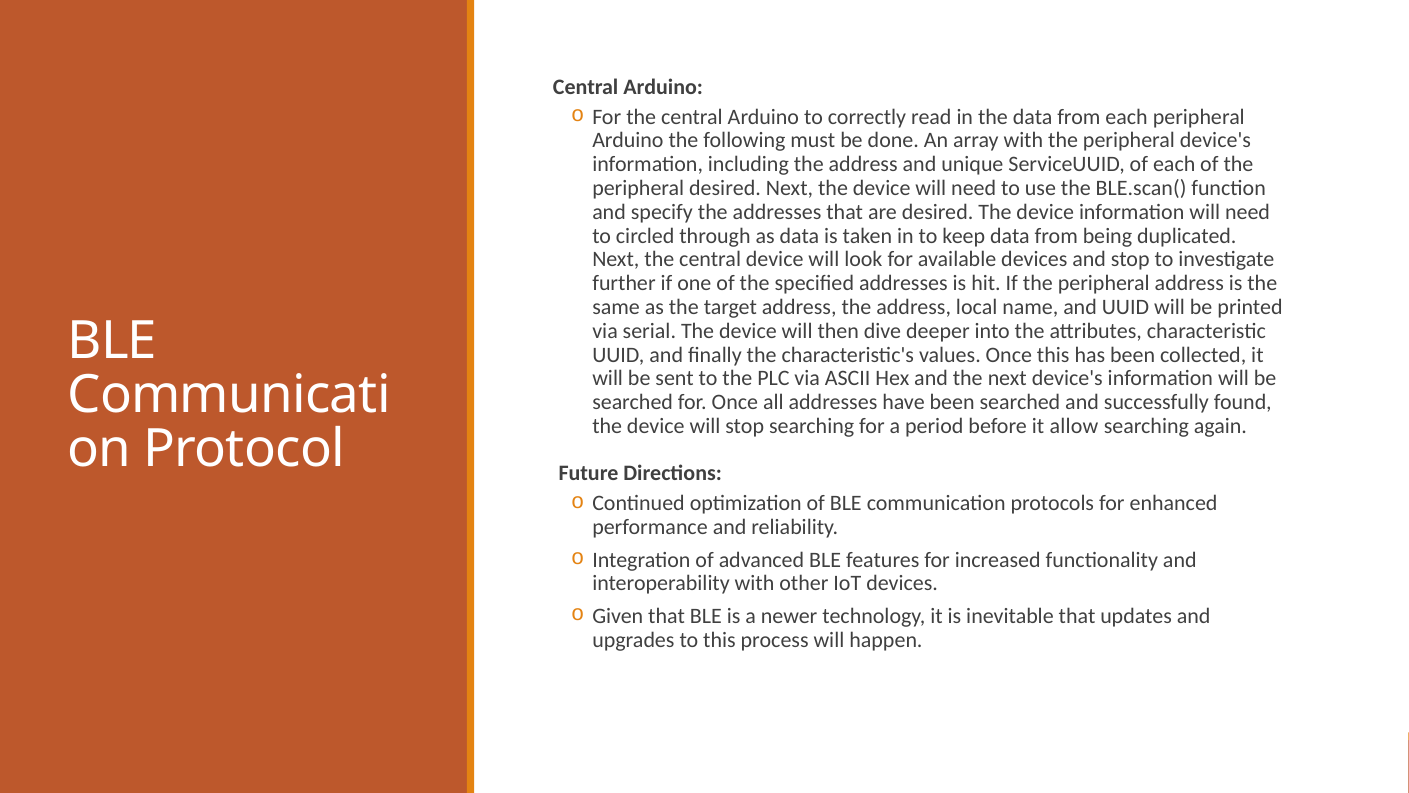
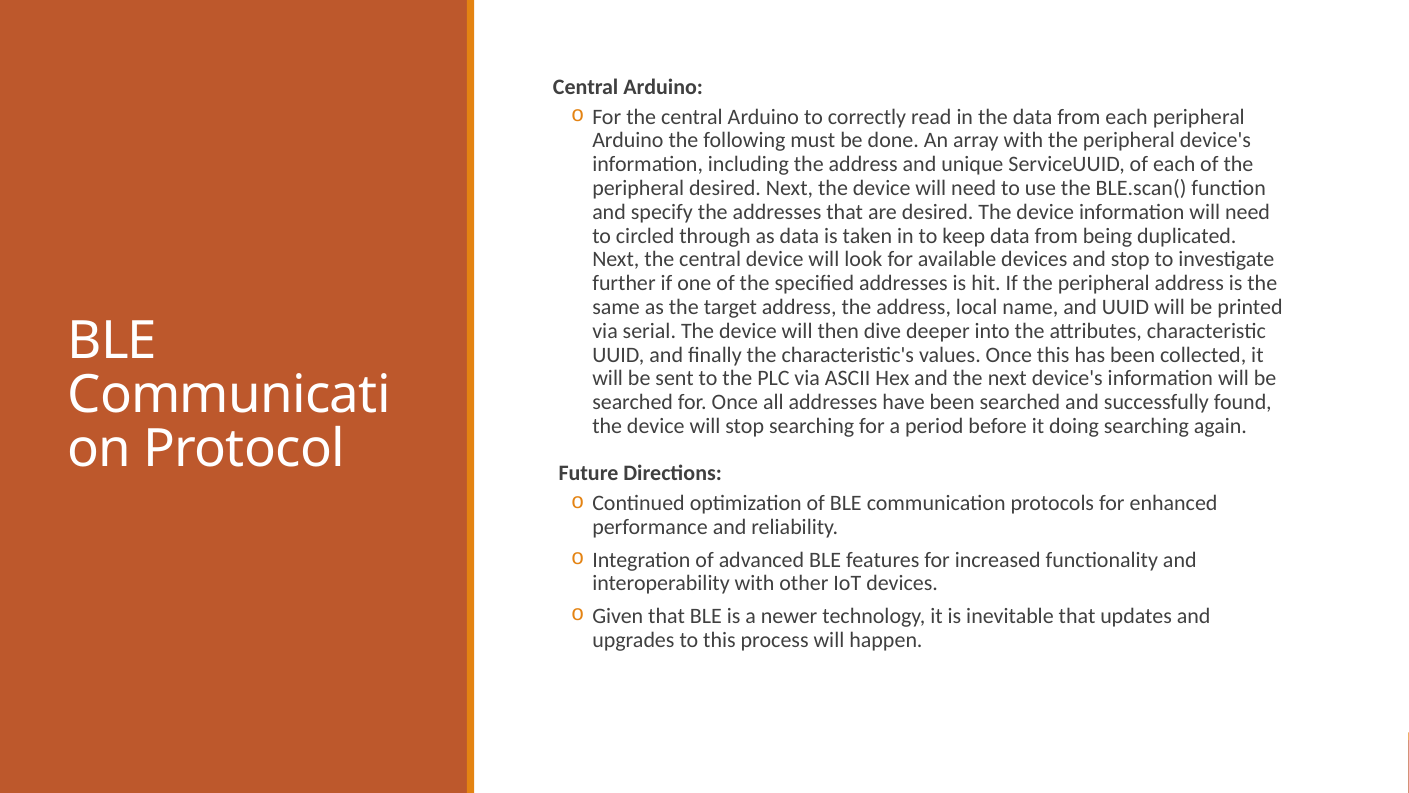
allow: allow -> doing
